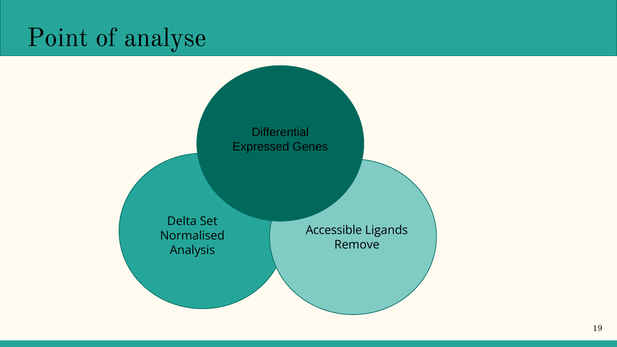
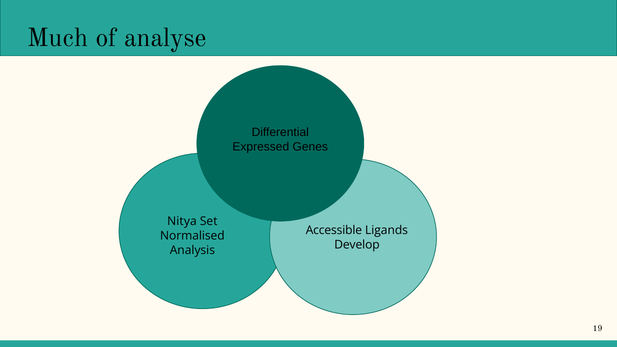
Point: Point -> Much
Delta: Delta -> Nitya
Remove: Remove -> Develop
